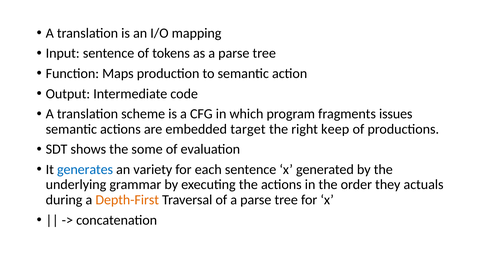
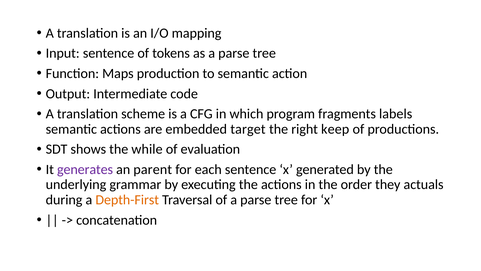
issues: issues -> labels
some: some -> while
generates colour: blue -> purple
variety: variety -> parent
